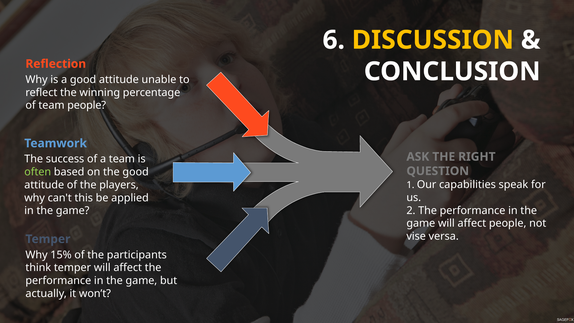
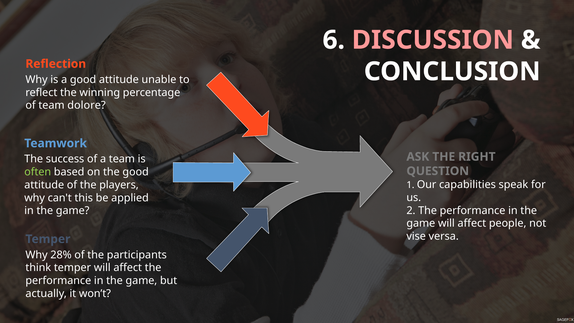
DISCUSSION colour: yellow -> pink
team people: people -> dolore
15%: 15% -> 28%
